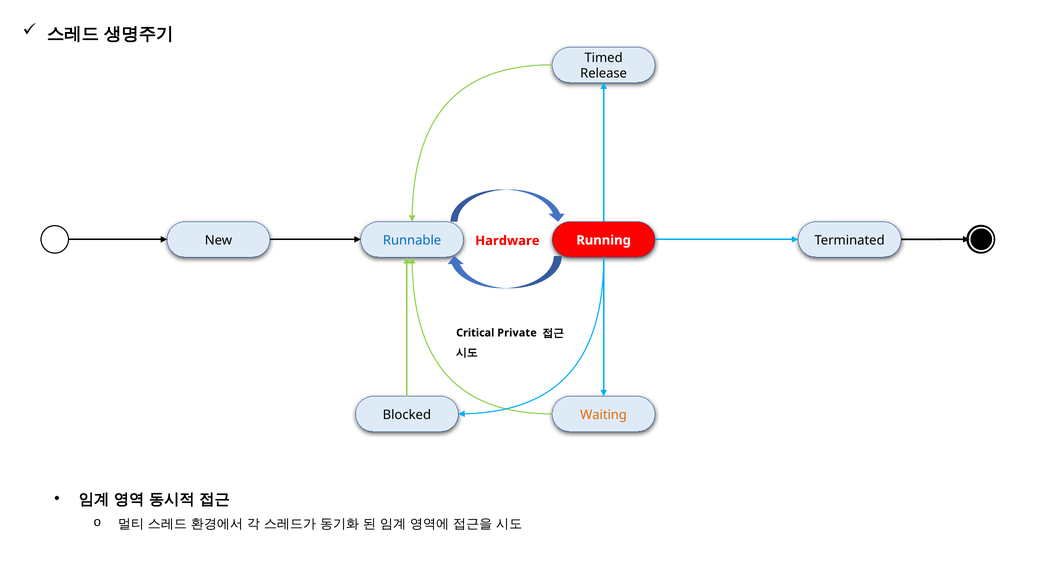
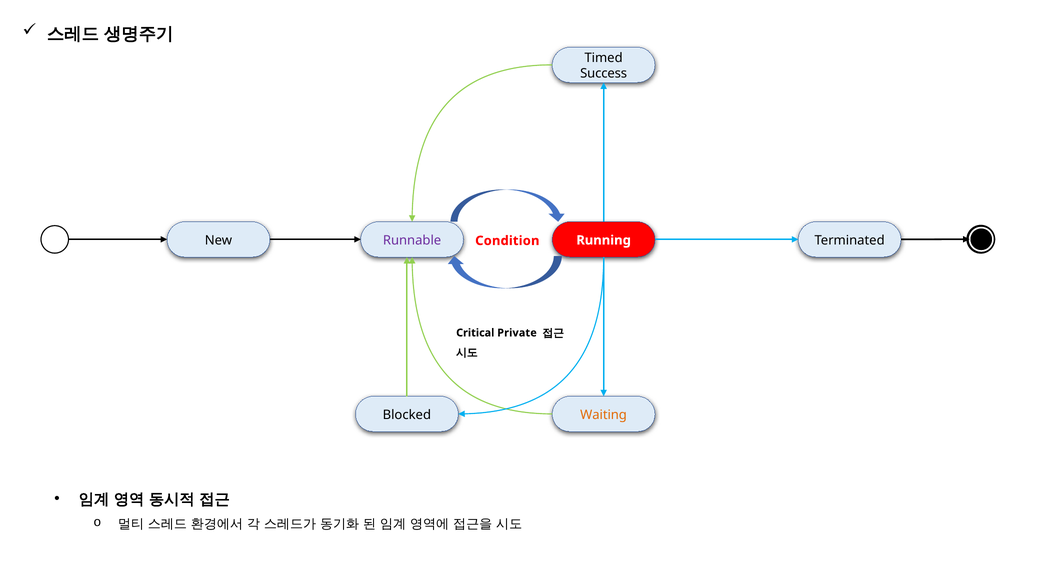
Release: Release -> Success
Runnable colour: blue -> purple
Hardware: Hardware -> Condition
